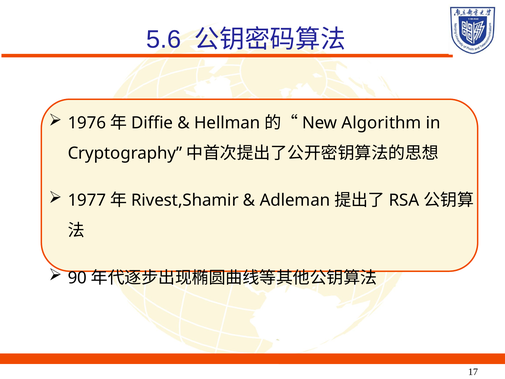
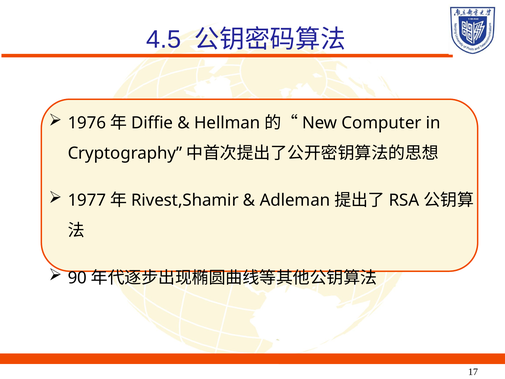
5.6: 5.6 -> 4.5
Algorithm: Algorithm -> Computer
